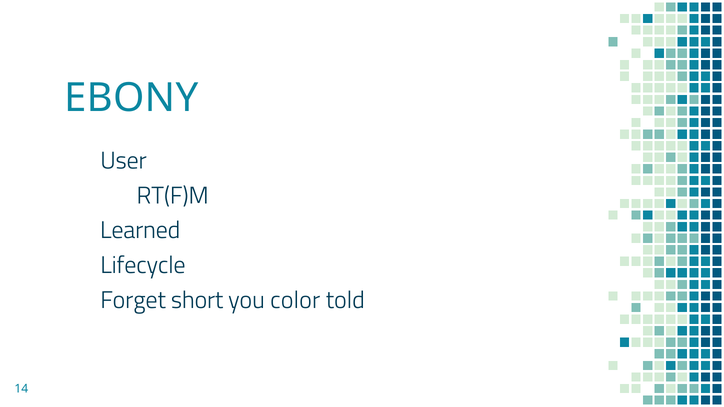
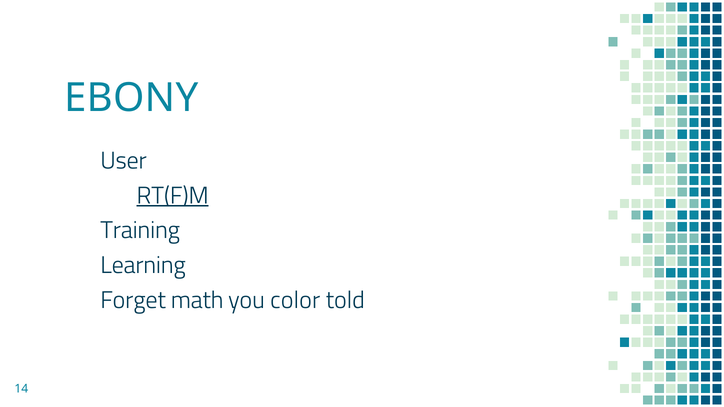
RT(F)M underline: none -> present
Learned: Learned -> Training
Lifecycle: Lifecycle -> Learning
short: short -> math
